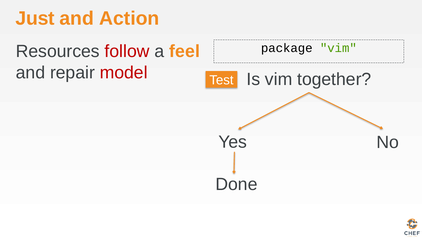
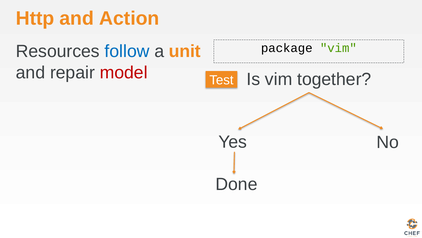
Just: Just -> Http
follow colour: red -> blue
feel: feel -> unit
